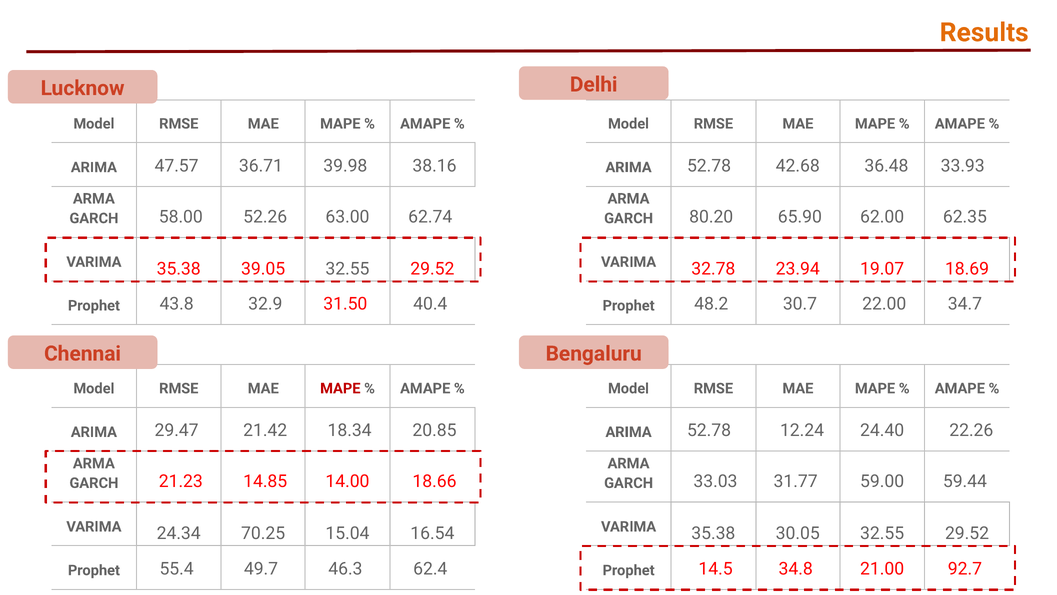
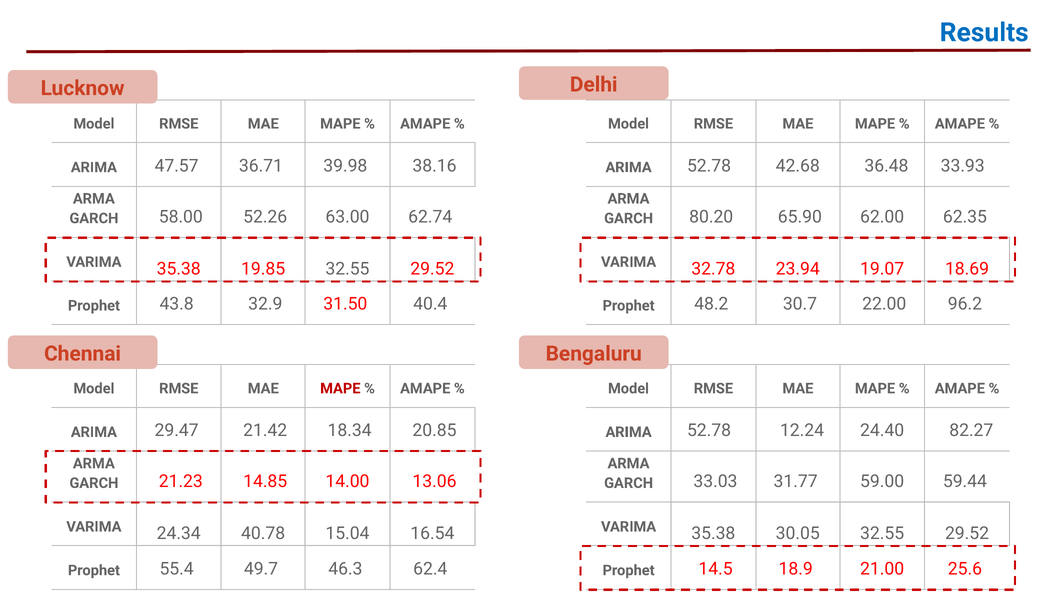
Results colour: orange -> blue
39.05: 39.05 -> 19.85
34.7: 34.7 -> 96.2
22.26: 22.26 -> 82.27
18.66: 18.66 -> 13.06
70.25: 70.25 -> 40.78
34.8: 34.8 -> 18.9
92.7: 92.7 -> 25.6
